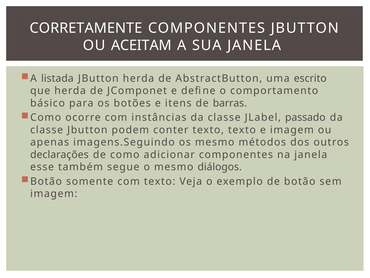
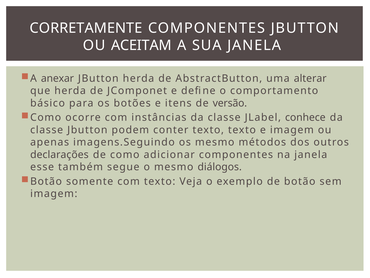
listada: listada -> anexar
escrito: escrito -> alterar
barras: barras -> versão
passado: passado -> conhece
